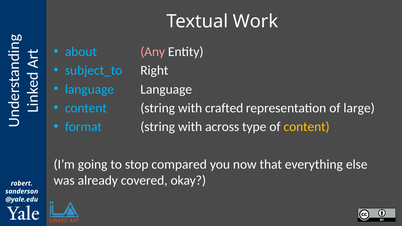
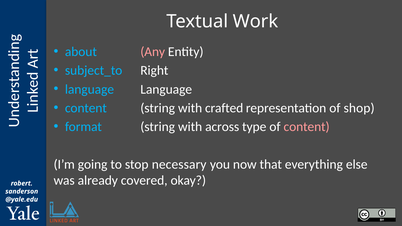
large: large -> shop
content at (307, 127) colour: yellow -> pink
compared: compared -> necessary
